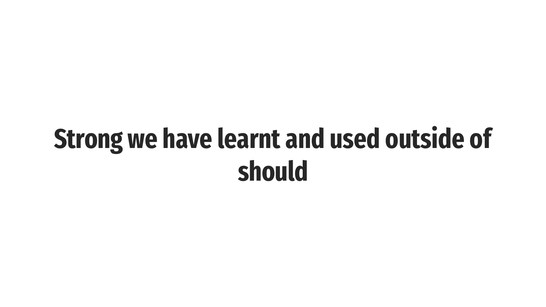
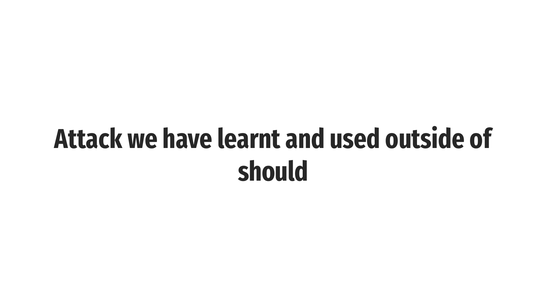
Strong: Strong -> Attack
